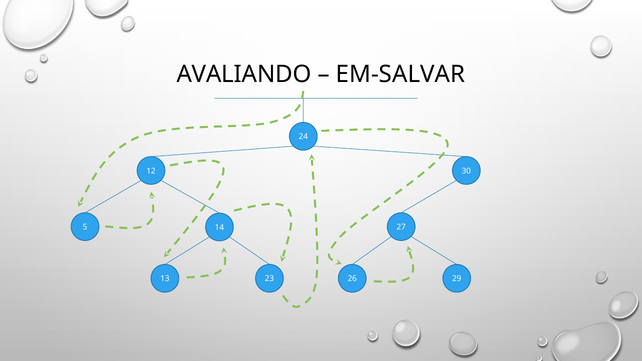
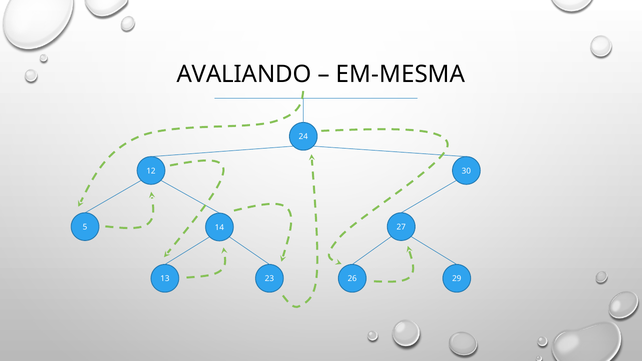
EM-SALVAR: EM-SALVAR -> EM-MESMA
